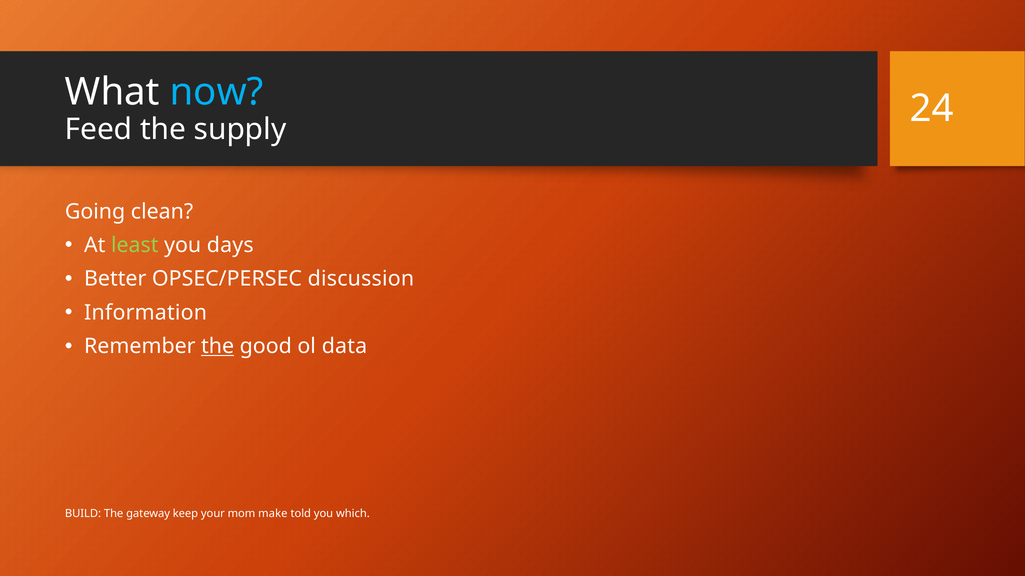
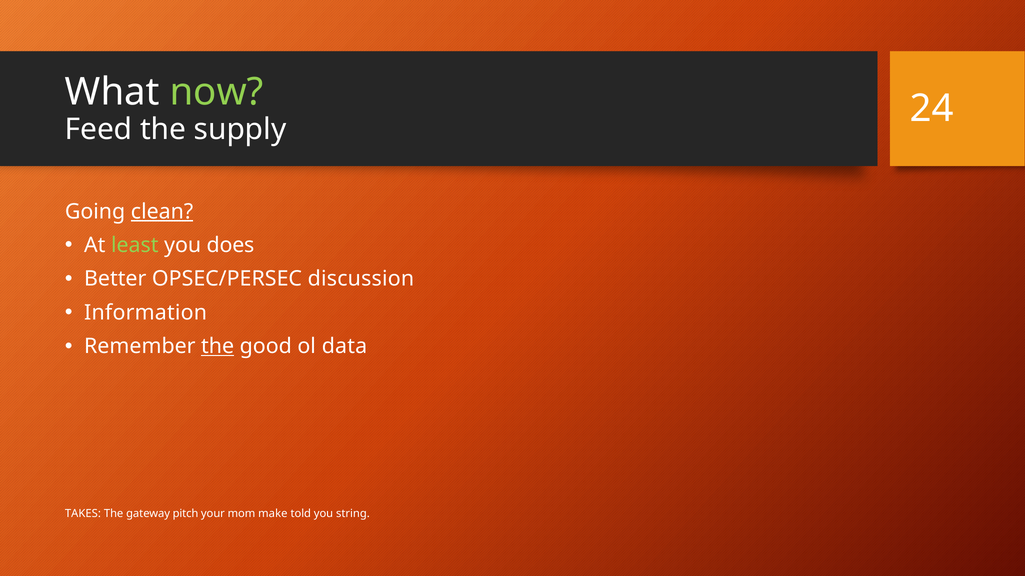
now colour: light blue -> light green
clean underline: none -> present
days: days -> does
BUILD: BUILD -> TAKES
keep: keep -> pitch
which: which -> string
